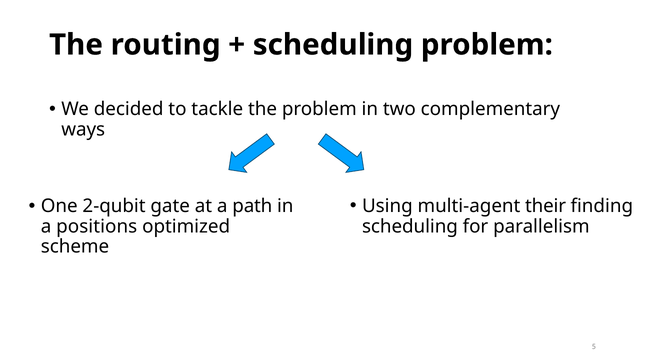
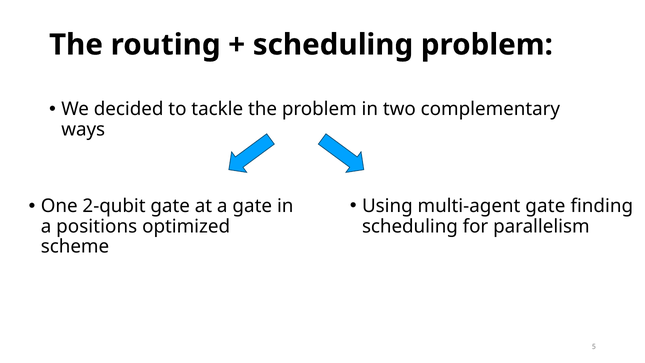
a path: path -> gate
multi-agent their: their -> gate
